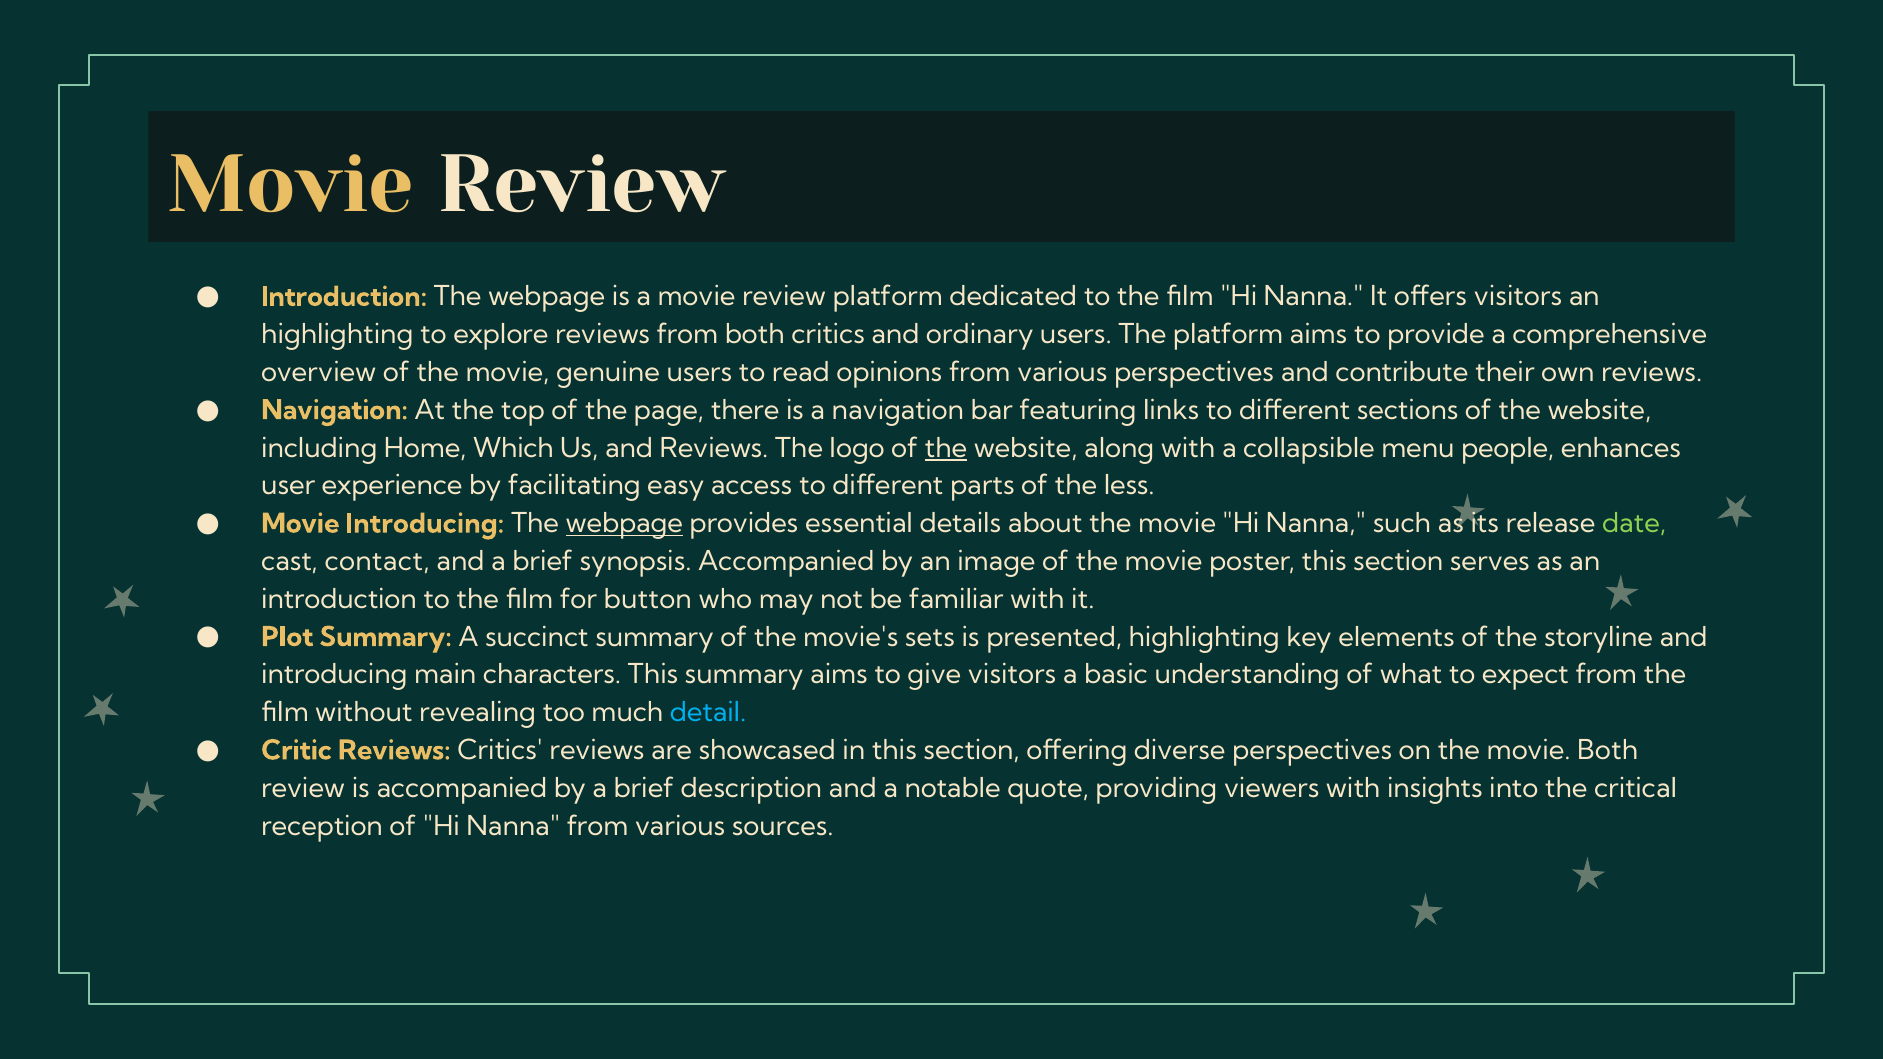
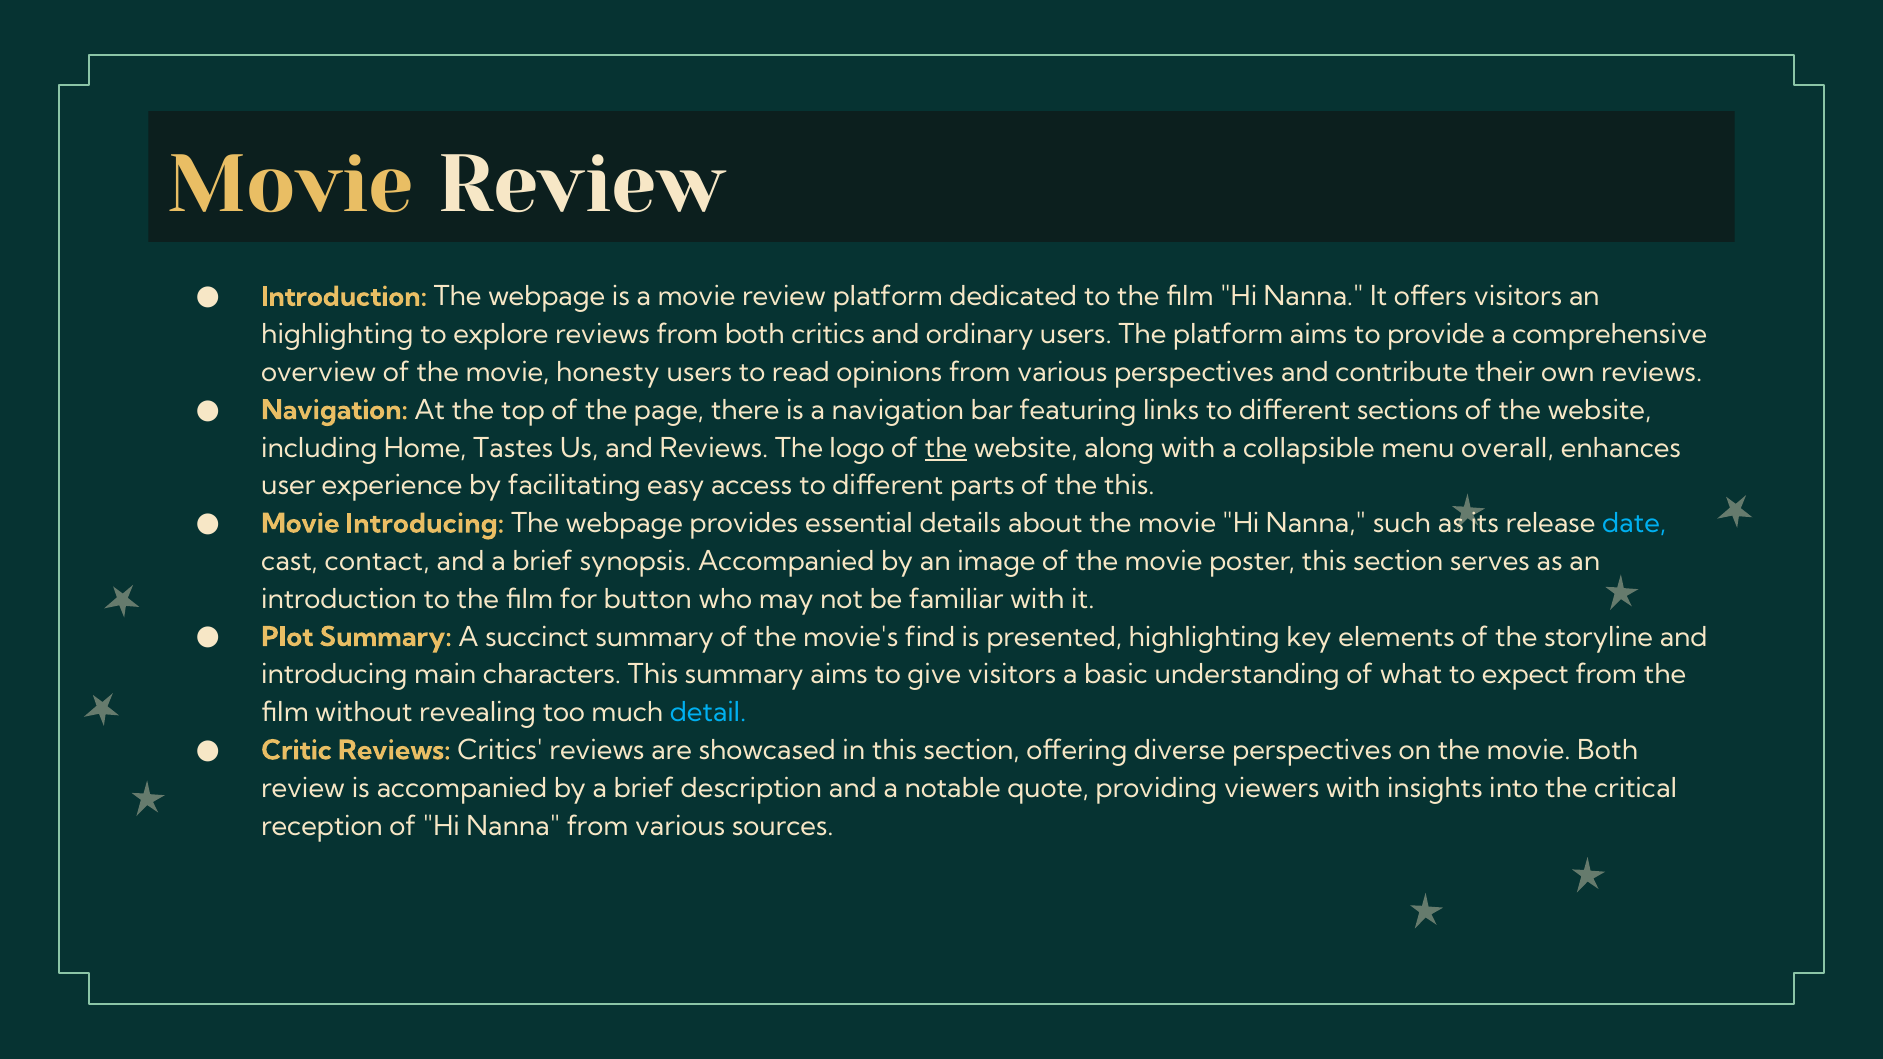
genuine: genuine -> honesty
Which: Which -> Tastes
people: people -> overall
the less: less -> this
webpage at (624, 524) underline: present -> none
date colour: light green -> light blue
sets: sets -> find
